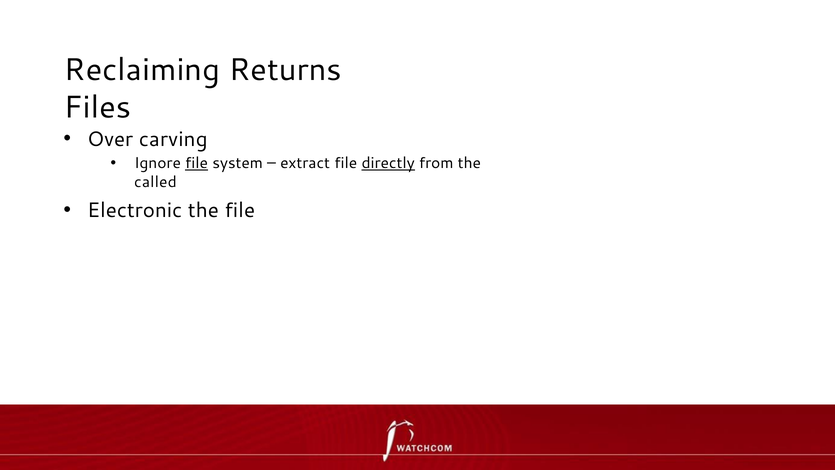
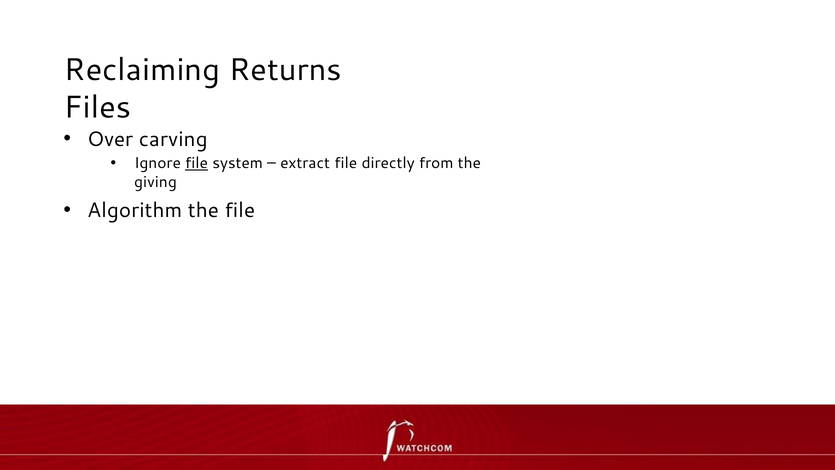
directly underline: present -> none
called: called -> giving
Electronic: Electronic -> Algorithm
